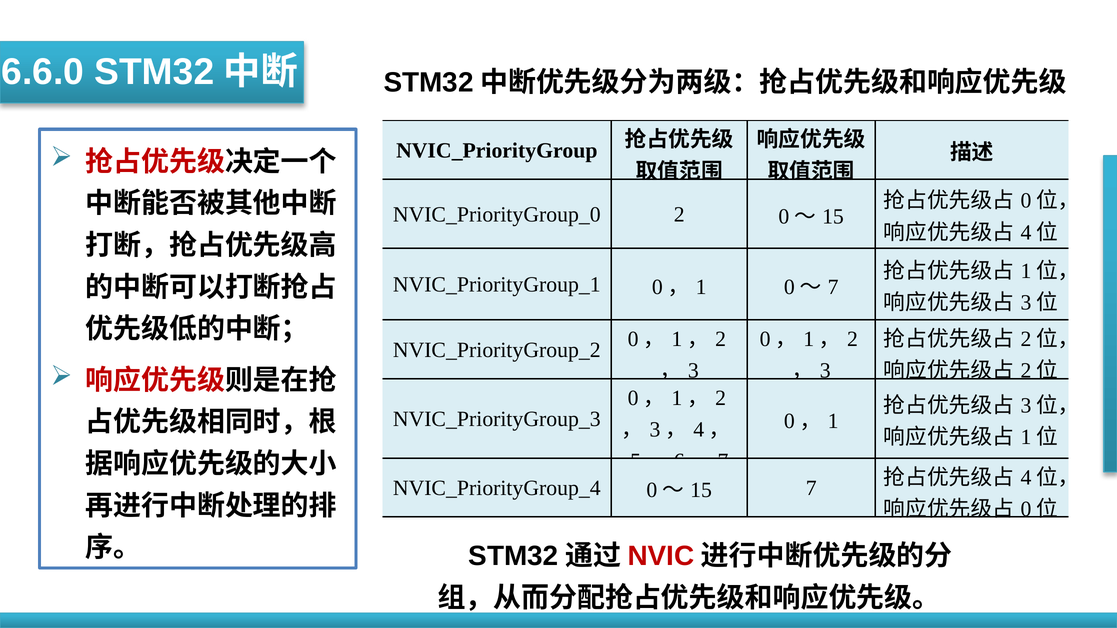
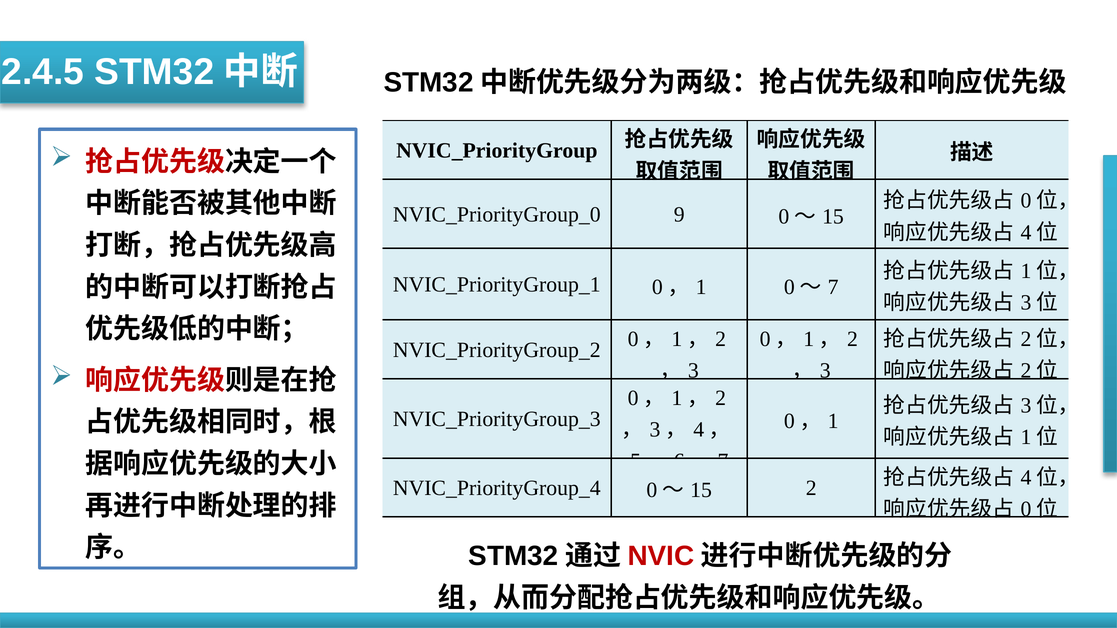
6.6.0: 6.6.0 -> 2.4.5
2 at (679, 215): 2 -> 9
7 at (811, 488): 7 -> 2
